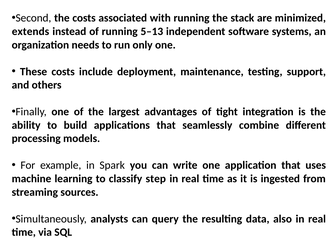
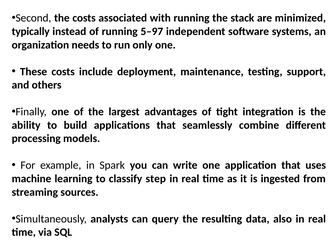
extends: extends -> typically
5–13: 5–13 -> 5–97
